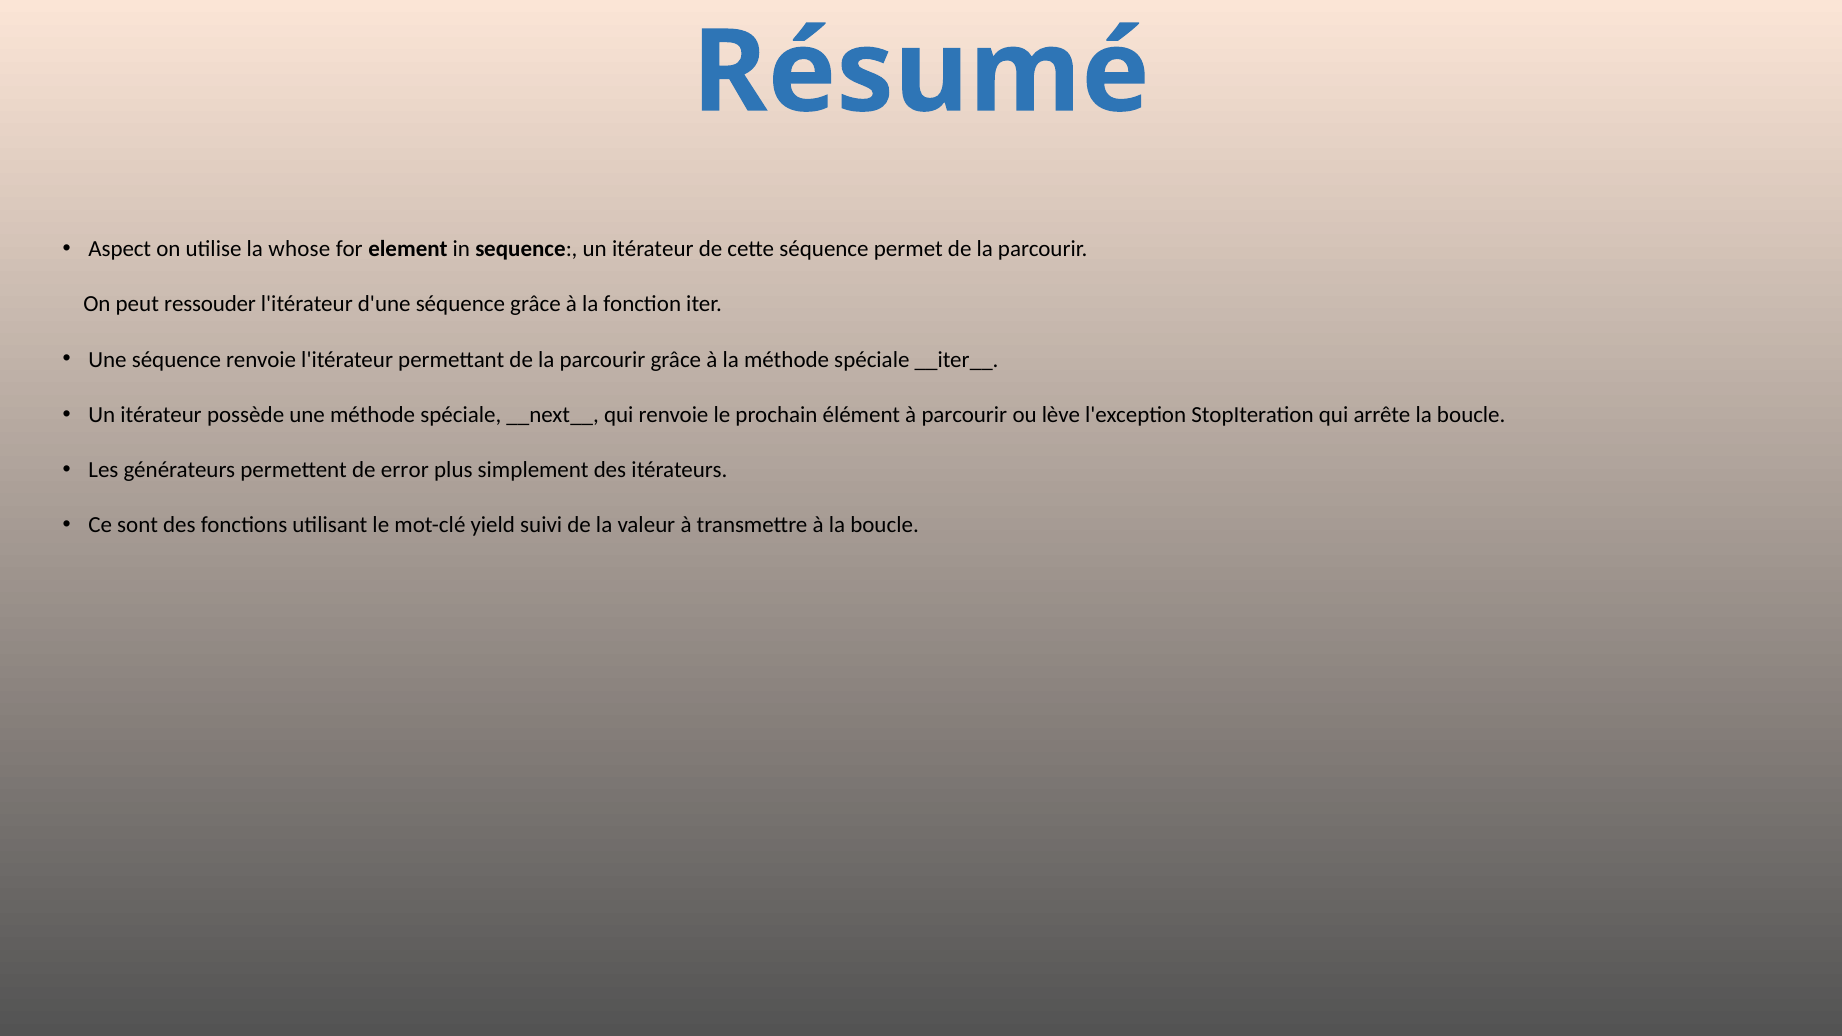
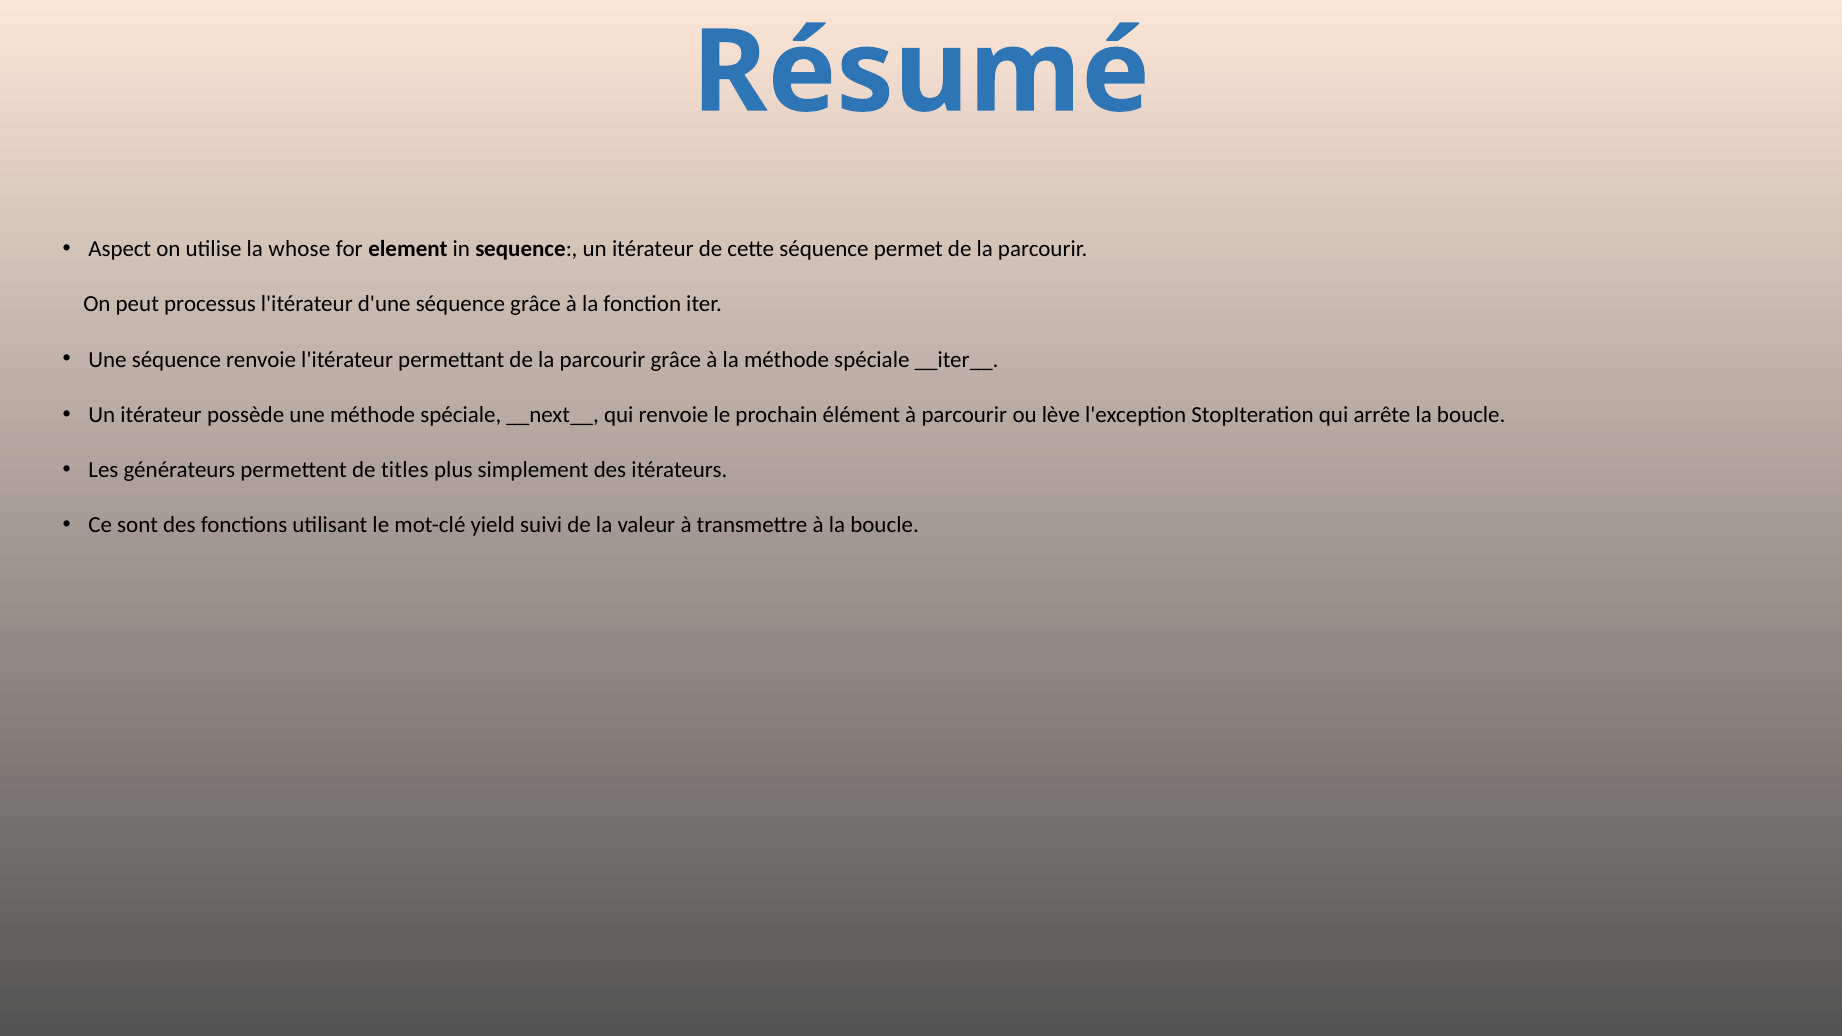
ressouder: ressouder -> processus
error: error -> titles
